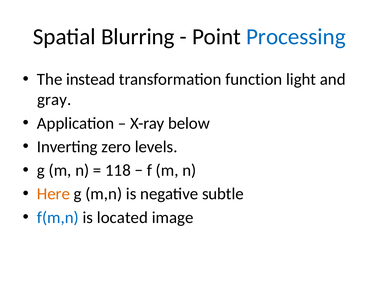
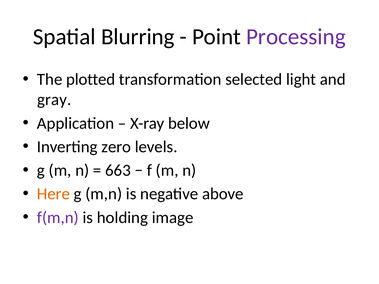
Processing colour: blue -> purple
instead: instead -> plotted
function: function -> selected
118: 118 -> 663
subtle: subtle -> above
f(m,n colour: blue -> purple
located: located -> holding
